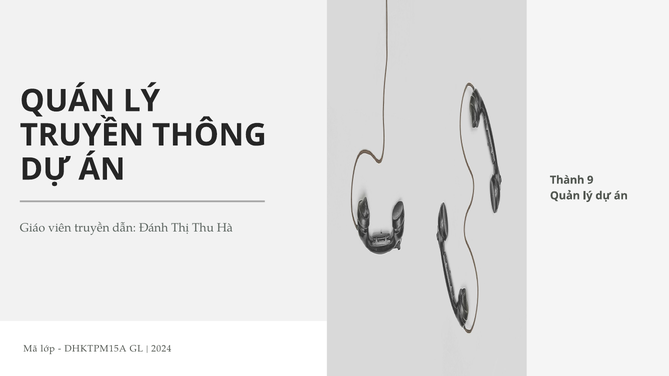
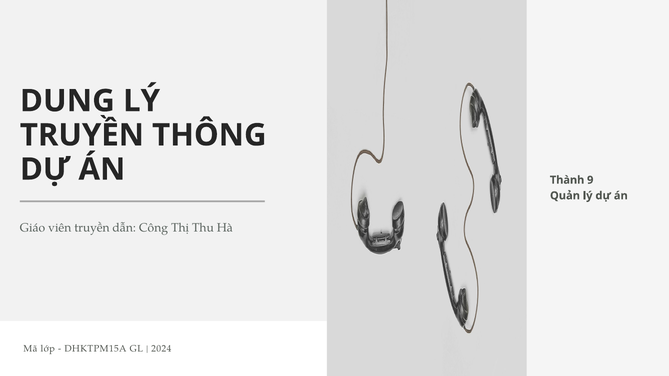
QUÁN: QUÁN -> DUNG
Đánh: Đánh -> Công
